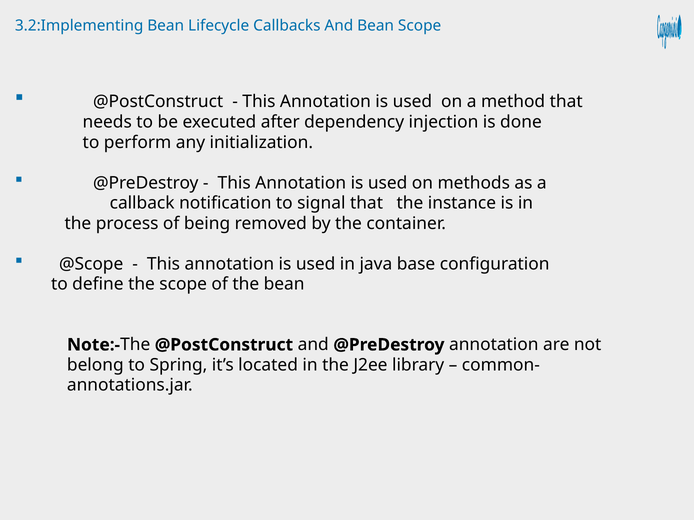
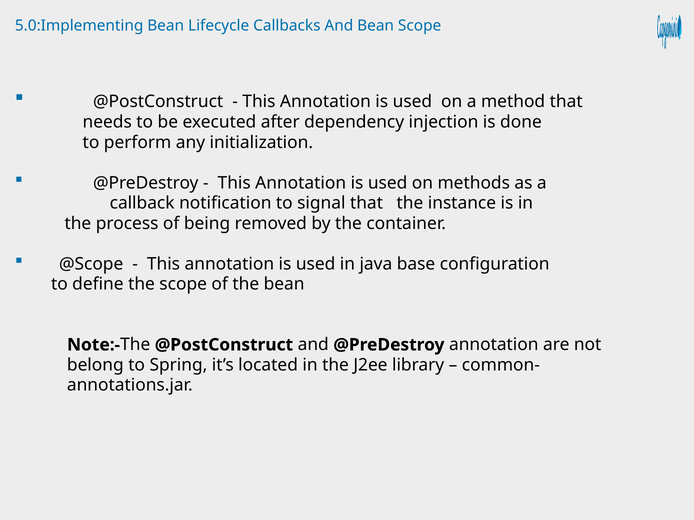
3.2:Implementing: 3.2:Implementing -> 5.0:Implementing
